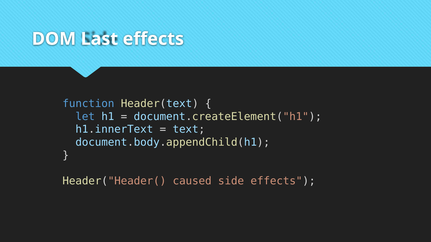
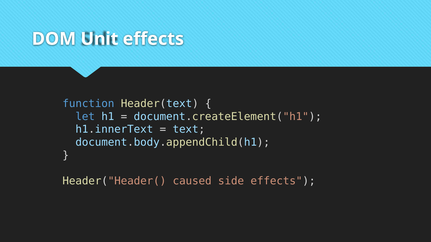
Last: Last -> Unit
